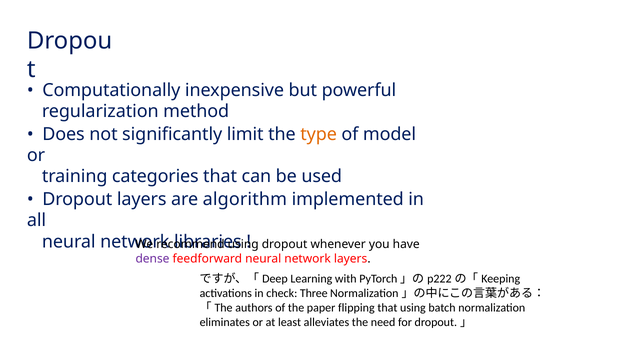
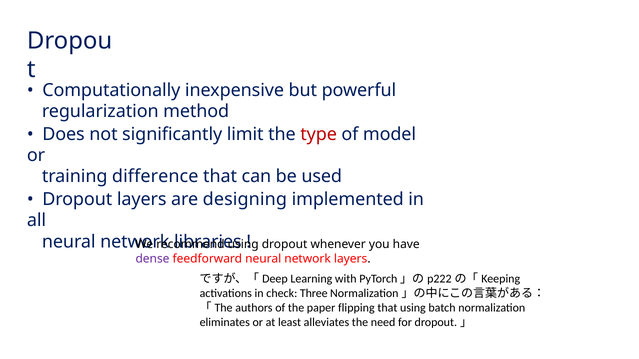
type colour: orange -> red
categories: categories -> difference
algorithm: algorithm -> designing
